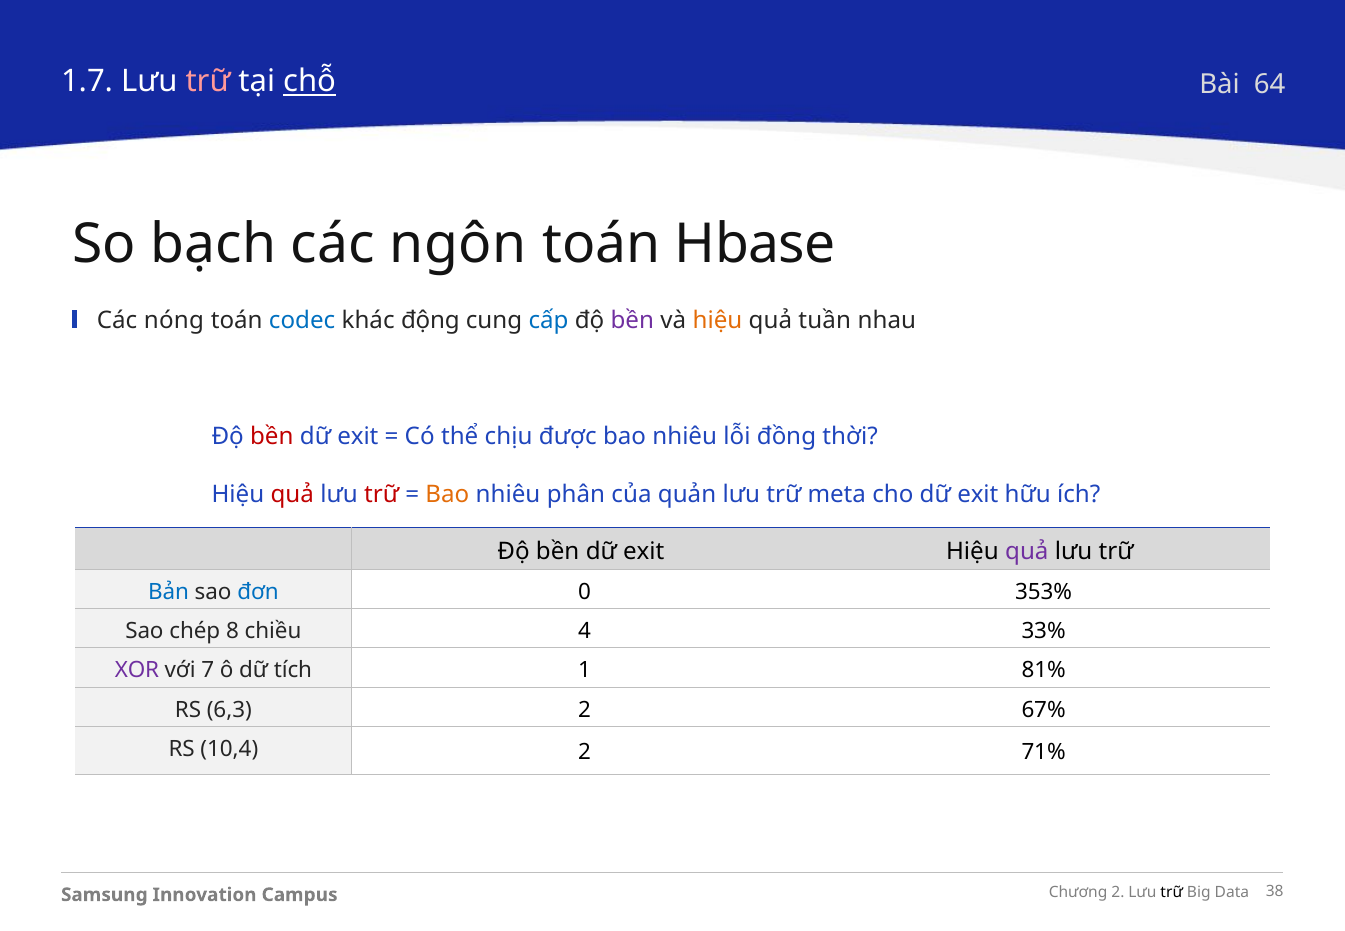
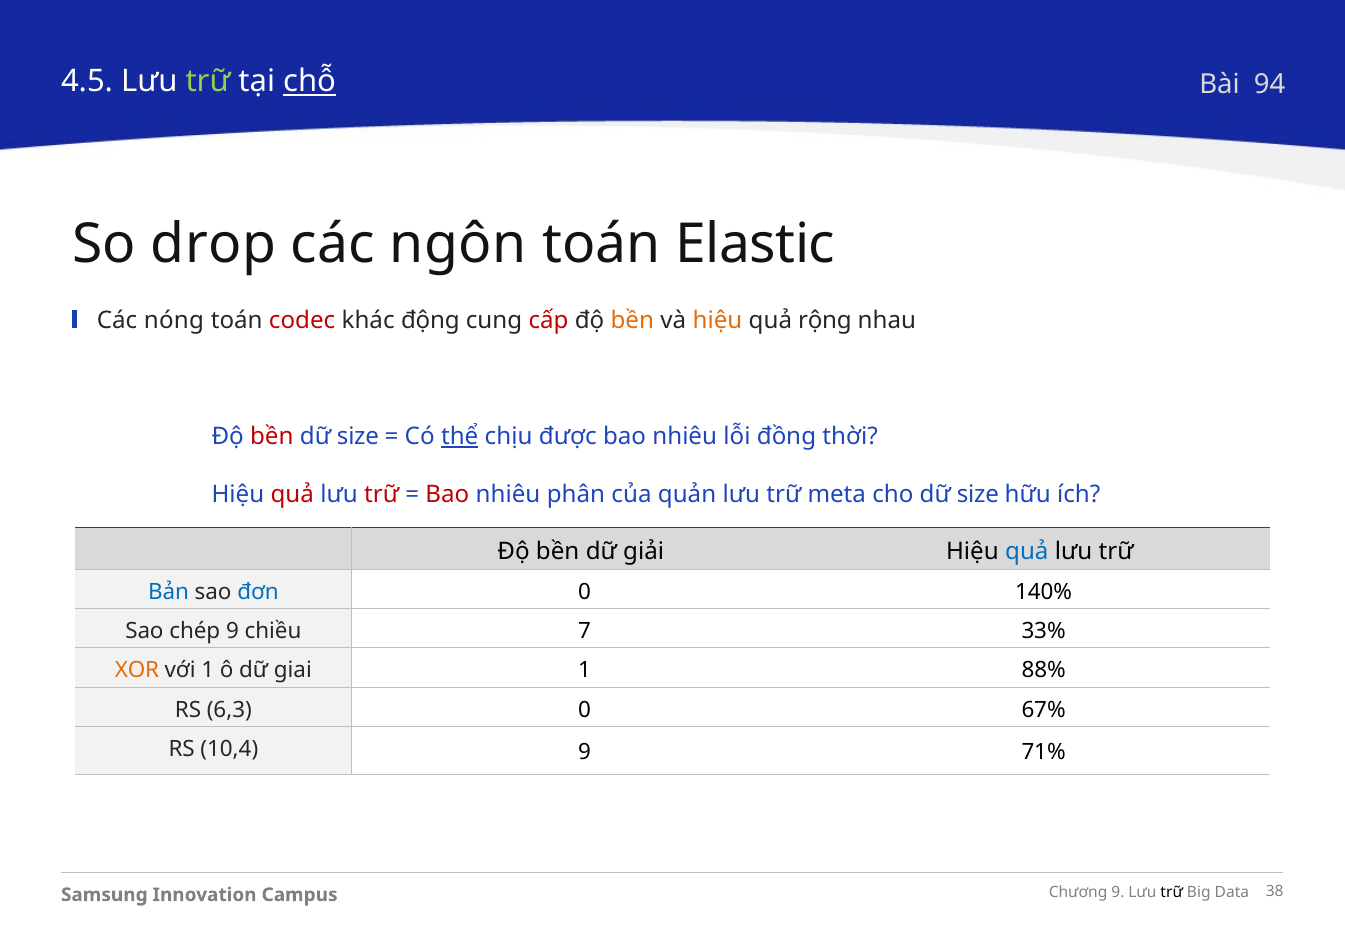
1.7: 1.7 -> 4.5
trữ at (208, 82) colour: pink -> light green
64: 64 -> 94
bạch: bạch -> drop
Hbase: Hbase -> Elastic
codec colour: blue -> red
cấp colour: blue -> red
bền at (632, 321) colour: purple -> orange
tuần: tuần -> rộng
exit at (358, 437): exit -> size
thể underline: none -> present
Bao at (447, 495) colour: orange -> red
cho dữ exit: exit -> size
exit at (644, 552): exit -> giải
quả at (1027, 552) colour: purple -> blue
353%: 353% -> 140%
chép 8: 8 -> 9
4: 4 -> 7
XOR colour: purple -> orange
với 7: 7 -> 1
tích: tích -> giai
81%: 81% -> 88%
6,3 2: 2 -> 0
10,4 2: 2 -> 9
2 at (1118, 893): 2 -> 9
